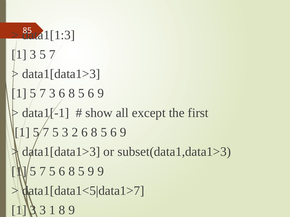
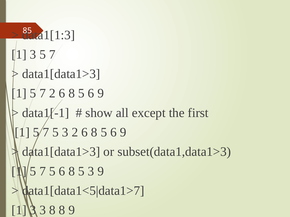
7 3: 3 -> 2
8 5 9: 9 -> 3
3 1: 1 -> 8
